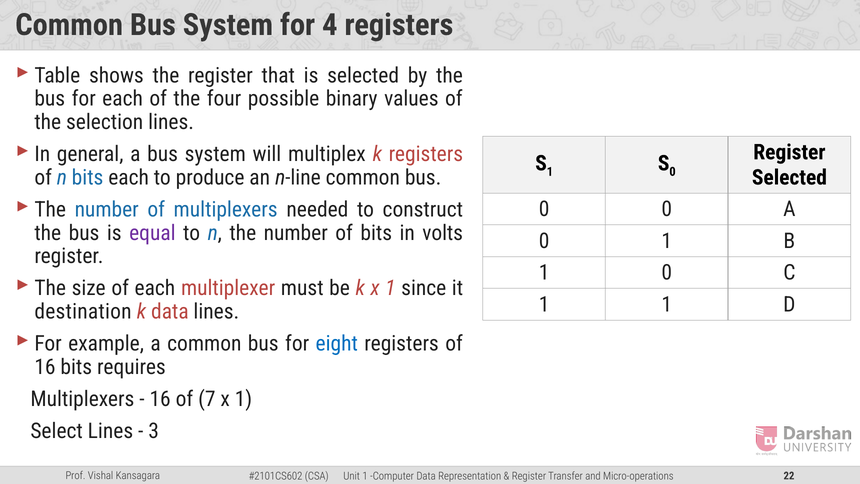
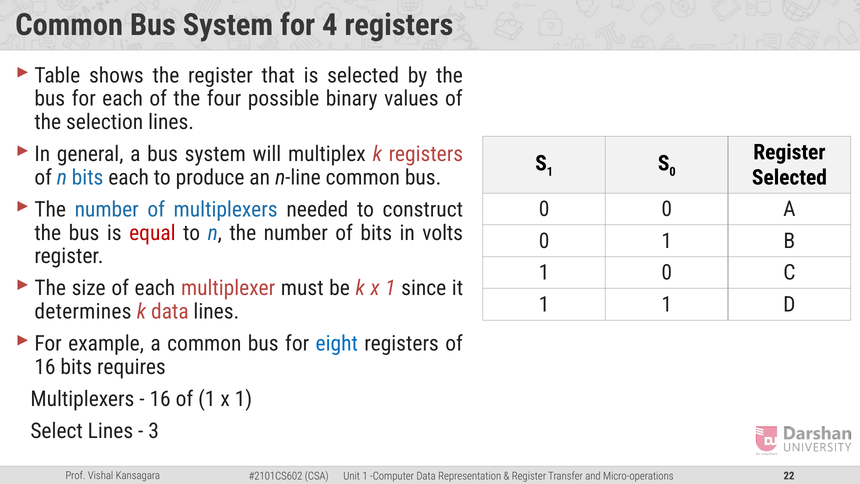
equal colour: purple -> red
destination: destination -> determines
of 7: 7 -> 1
